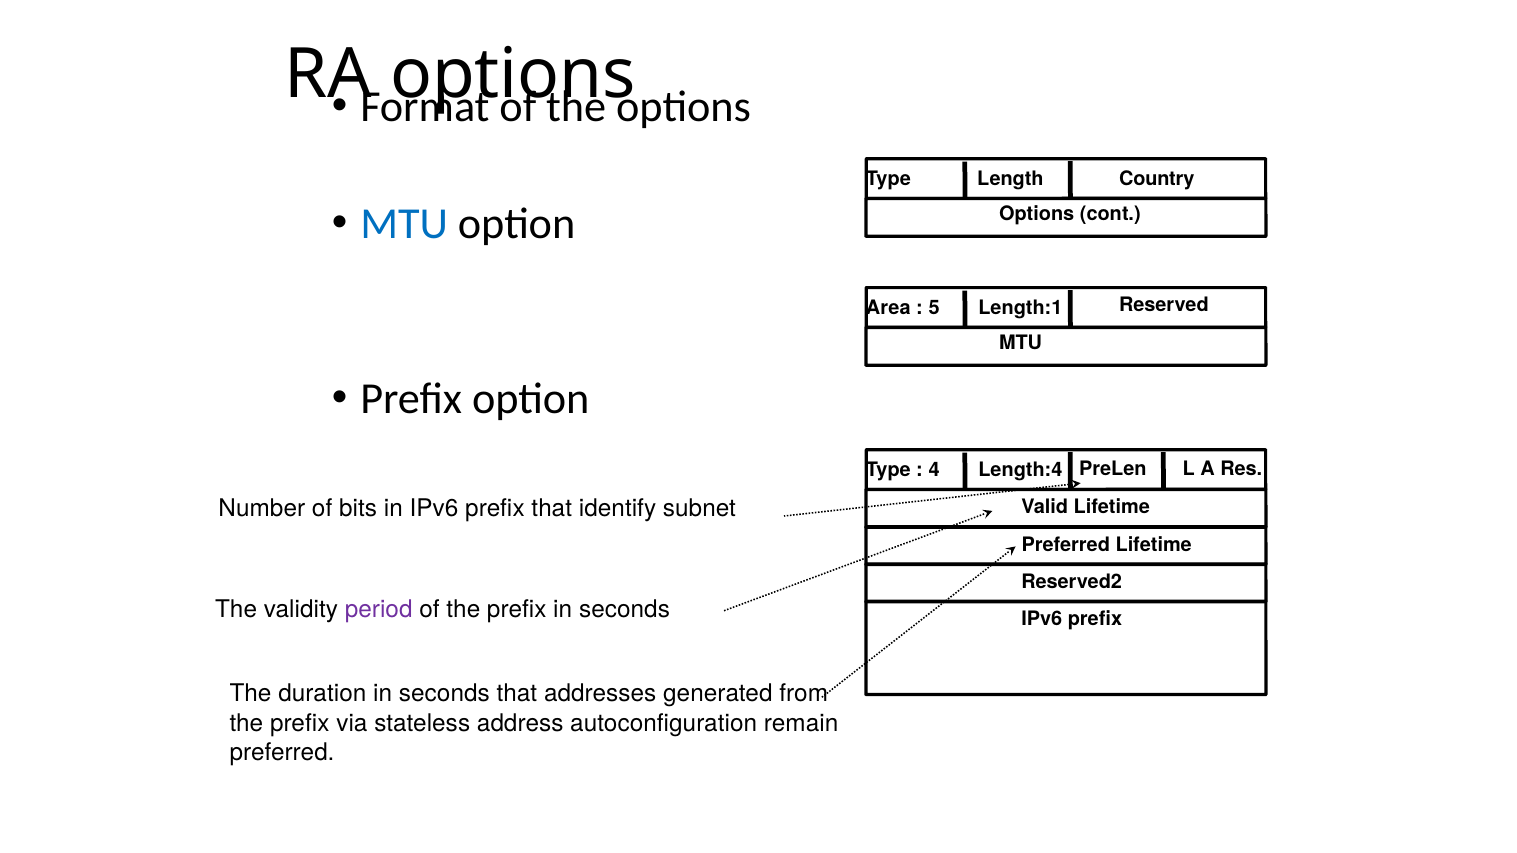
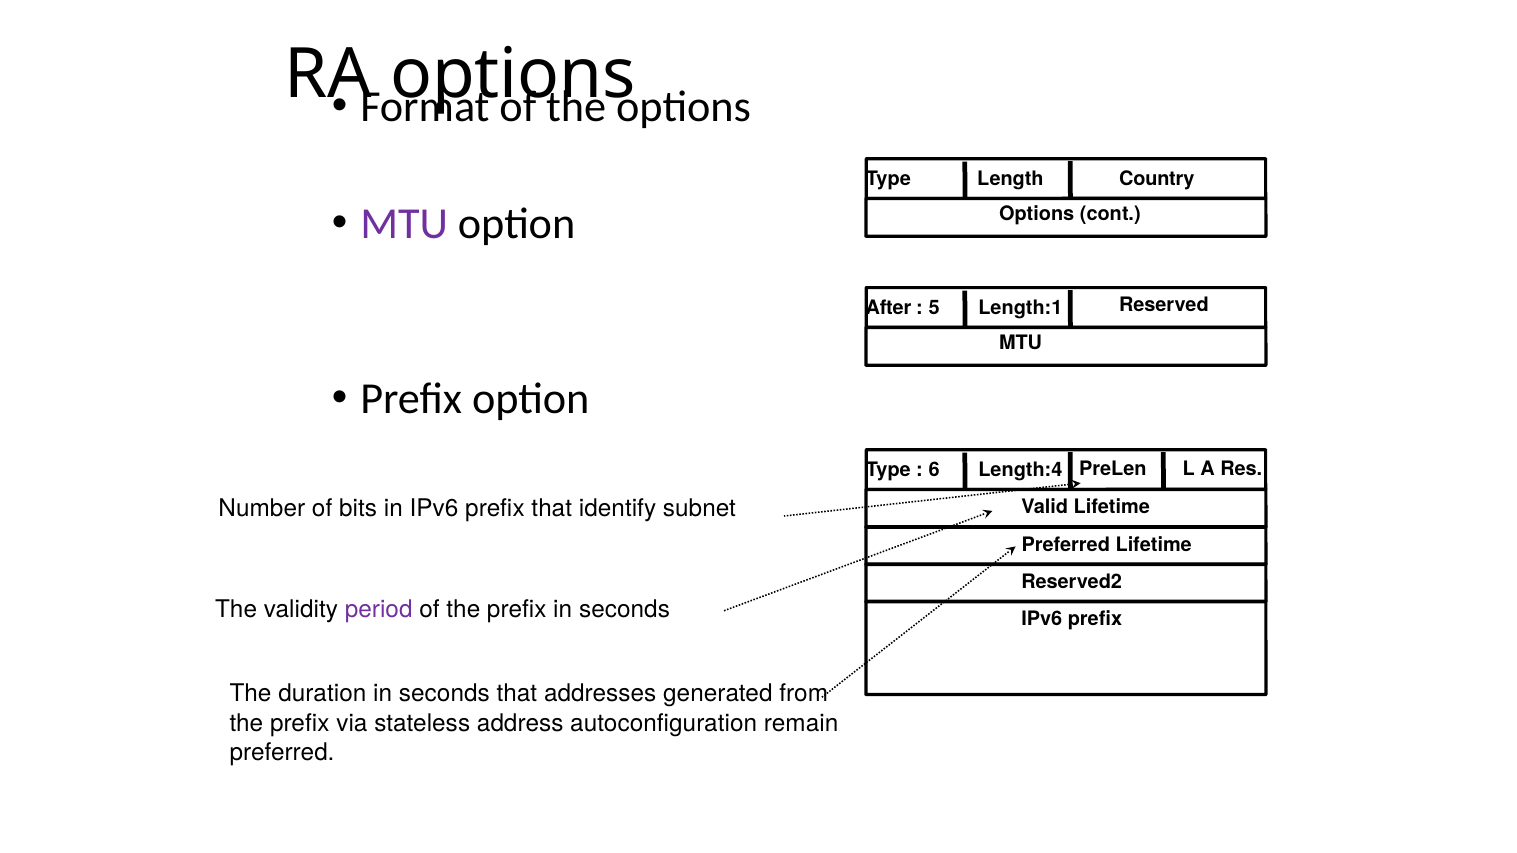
MTU at (404, 224) colour: blue -> purple
Area: Area -> After
4: 4 -> 6
